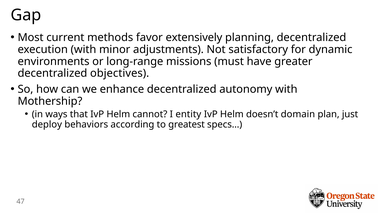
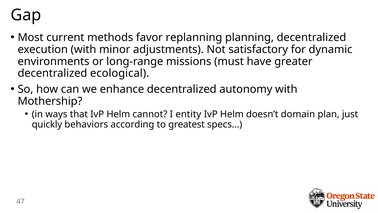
extensively: extensively -> replanning
objectives: objectives -> ecological
deploy: deploy -> quickly
